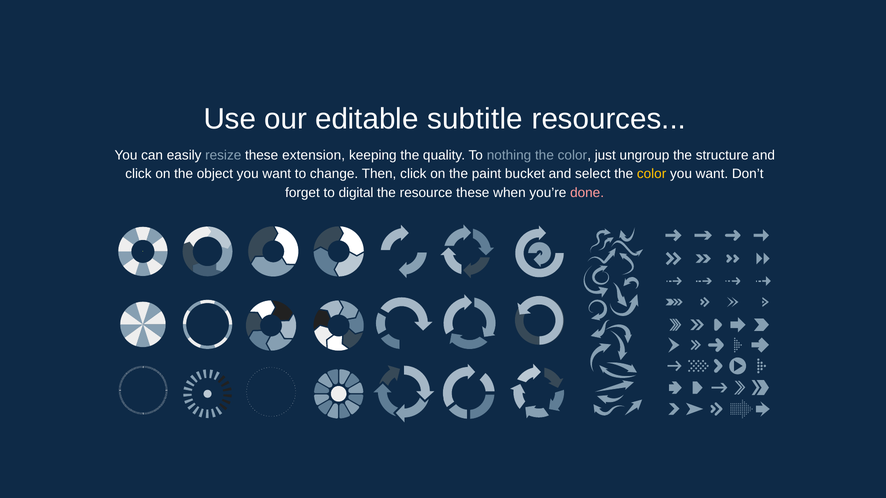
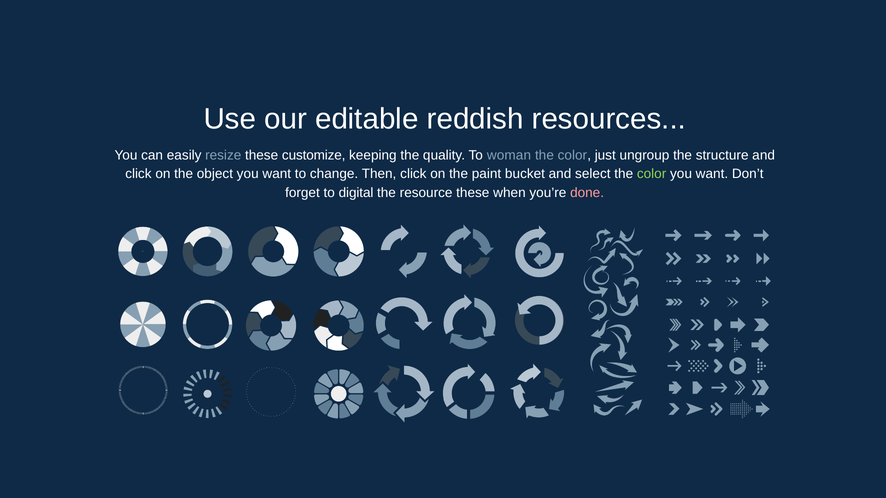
subtitle: subtitle -> reddish
extension: extension -> customize
nothing: nothing -> woman
color at (652, 174) colour: yellow -> light green
